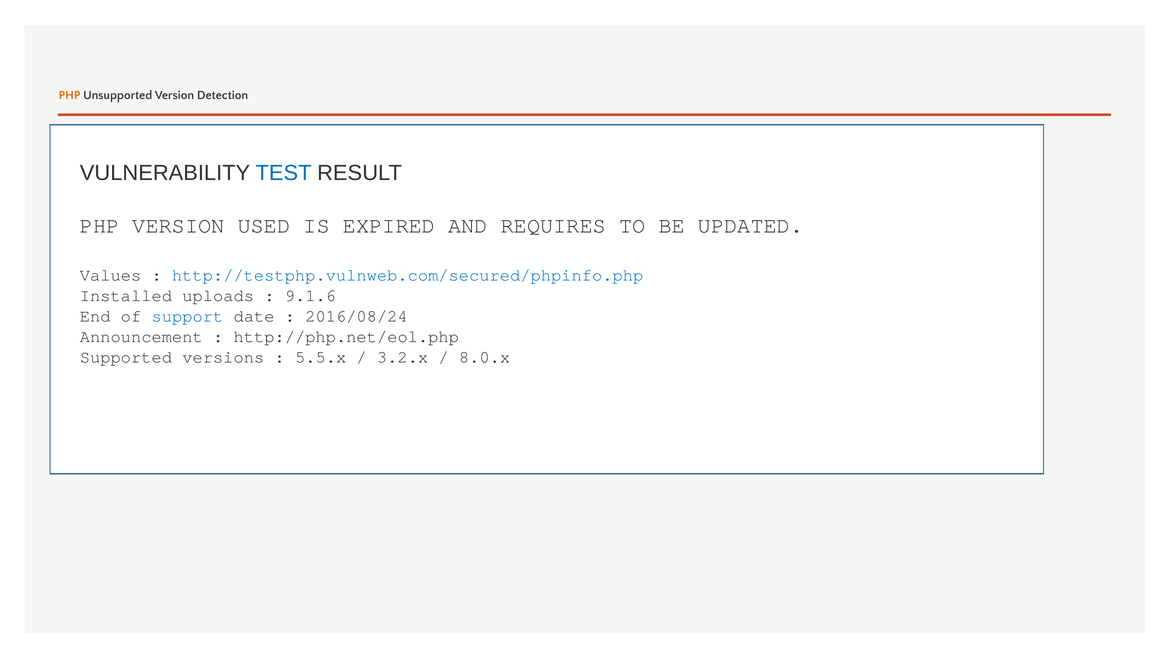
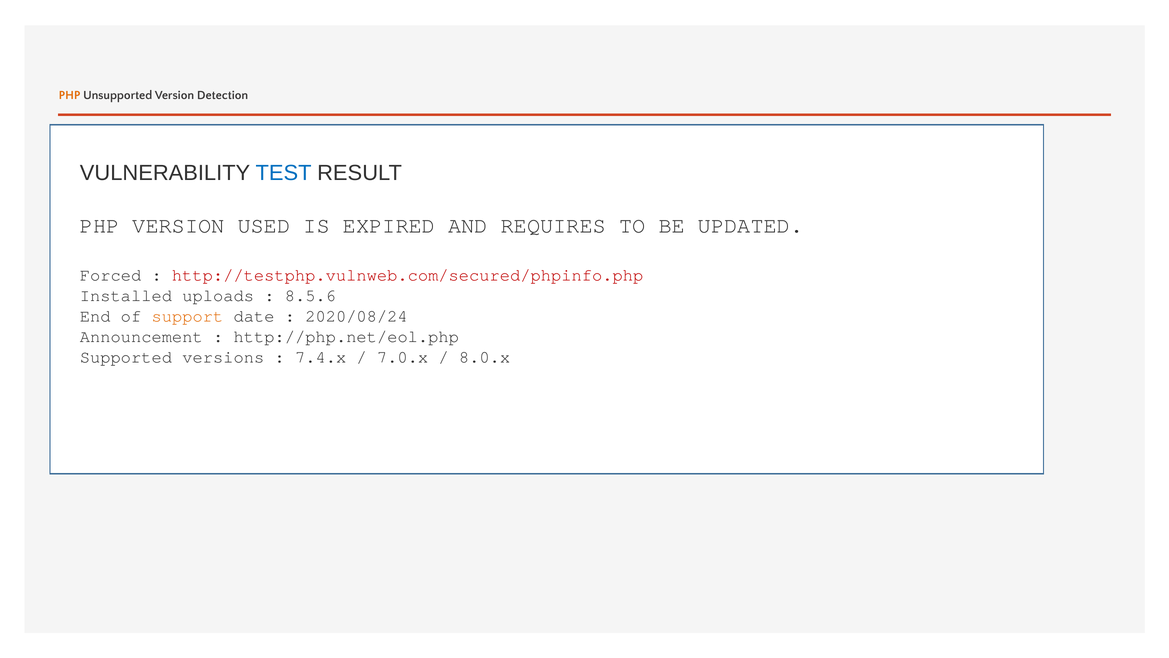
Values: Values -> Forced
http://testphp.vulnweb.com/secured/phpinfo.php colour: blue -> red
9.1.6: 9.1.6 -> 8.5.6
support colour: blue -> orange
2016/08/24: 2016/08/24 -> 2020/08/24
5.5.x: 5.5.x -> 7.4.x
3.2.x: 3.2.x -> 7.0.x
